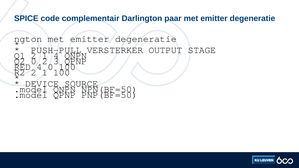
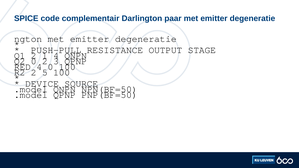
VERSTERKER: VERSTERKER -> RESISTANCE
1 at (45, 73): 1 -> 5
